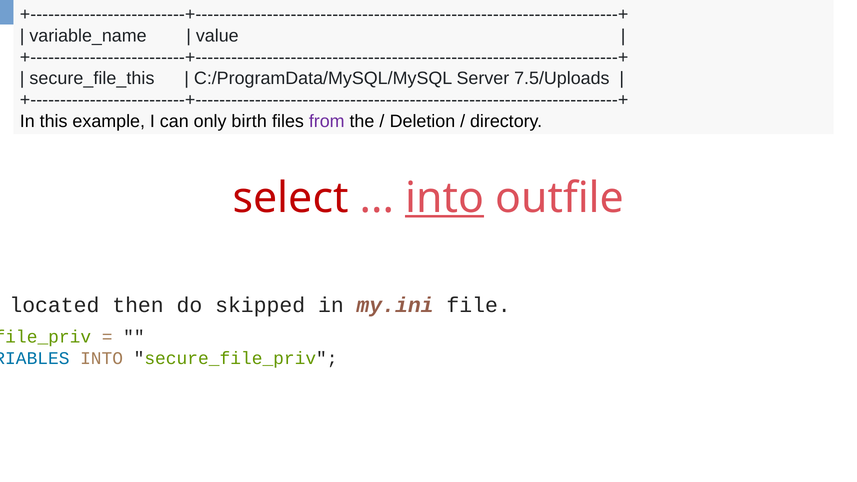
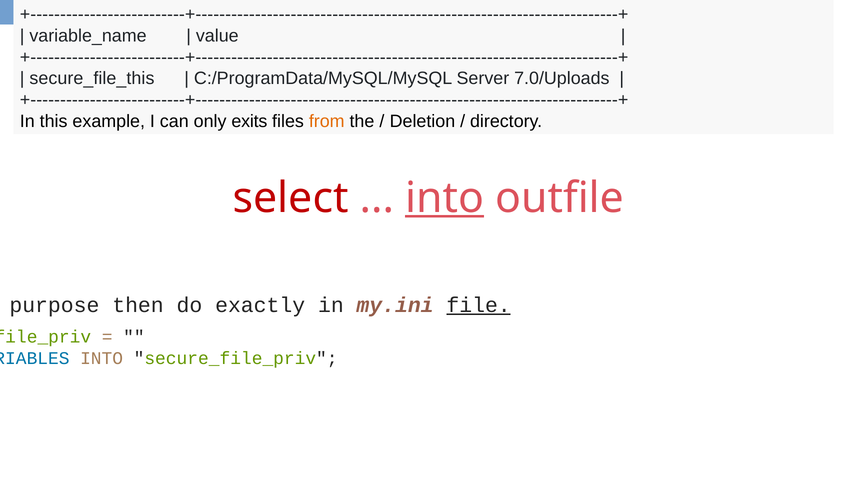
7.5/Uploads: 7.5/Uploads -> 7.0/Uploads
birth: birth -> exits
from colour: purple -> orange
located: located -> purpose
skipped: skipped -> exactly
file underline: none -> present
